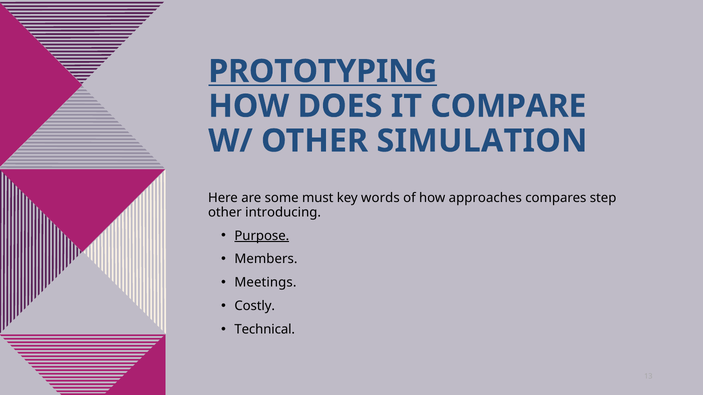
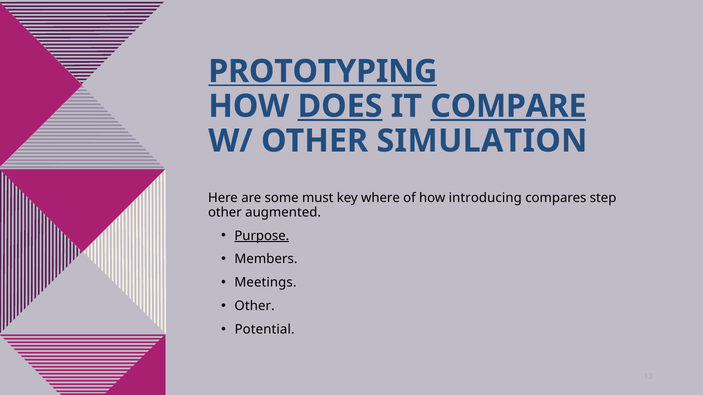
DOES underline: none -> present
COMPARE underline: none -> present
words: words -> where
approaches: approaches -> introducing
introducing: introducing -> augmented
Costly at (255, 306): Costly -> Other
Technical: Technical -> Potential
